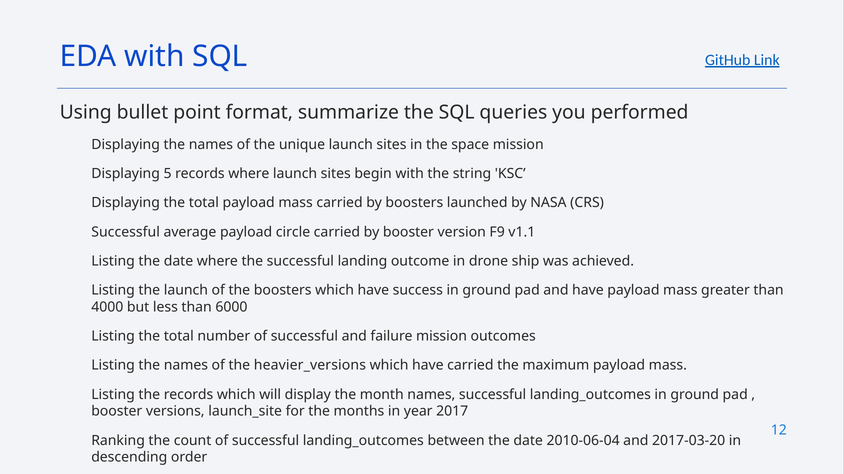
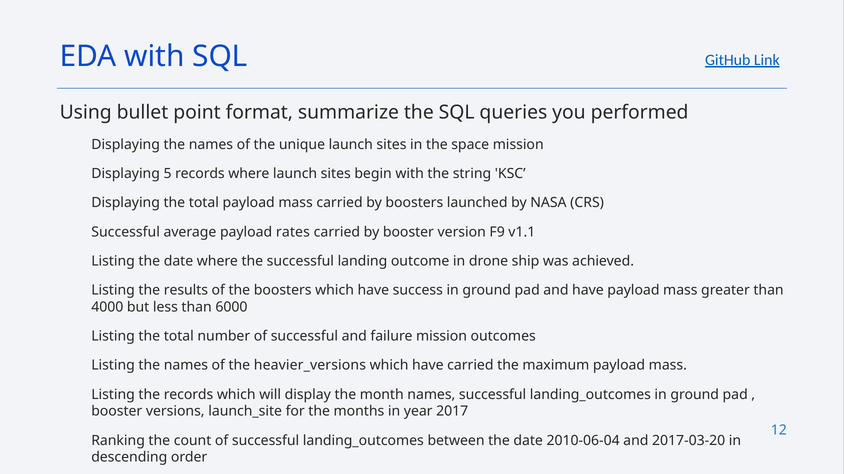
circle: circle -> rates
the launch: launch -> results
